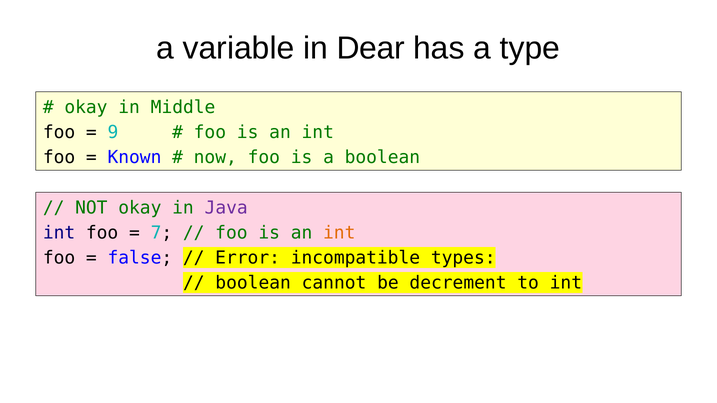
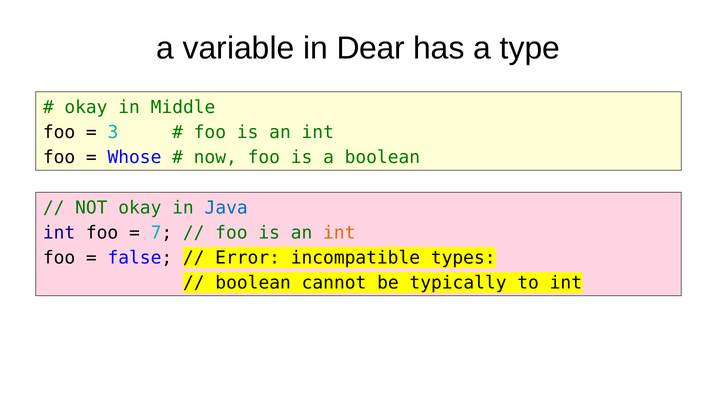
9: 9 -> 3
Known: Known -> Whose
Java colour: purple -> blue
decrement: decrement -> typically
